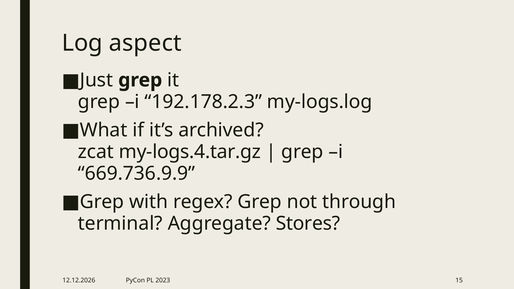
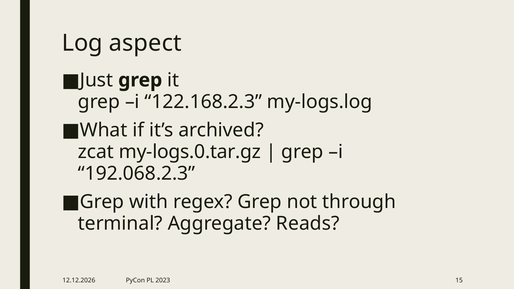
192.178.2.3: 192.178.2.3 -> 122.168.2.3
my-logs.4.tar.gz: my-logs.4.tar.gz -> my-logs.0.tar.gz
669.736.9.9: 669.736.9.9 -> 192.068.2.3
Stores: Stores -> Reads
